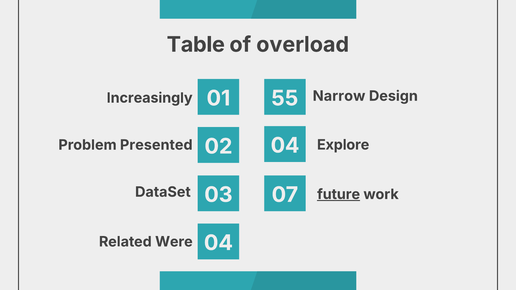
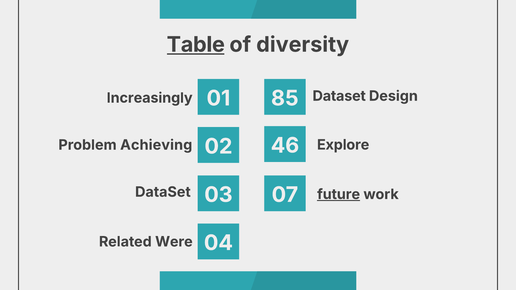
Table underline: none -> present
overload: overload -> diversity
55: 55 -> 85
Narrow at (339, 96): Narrow -> Dataset
02 04: 04 -> 46
Presented: Presented -> Achieving
